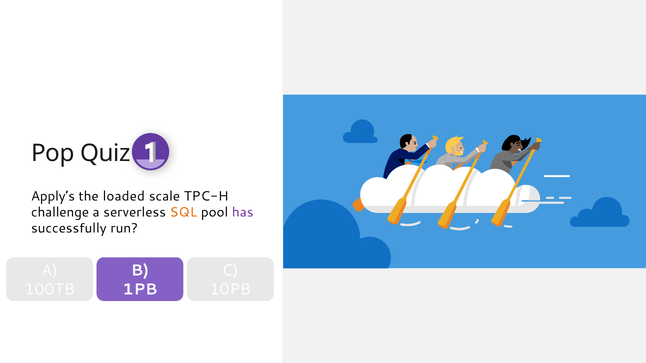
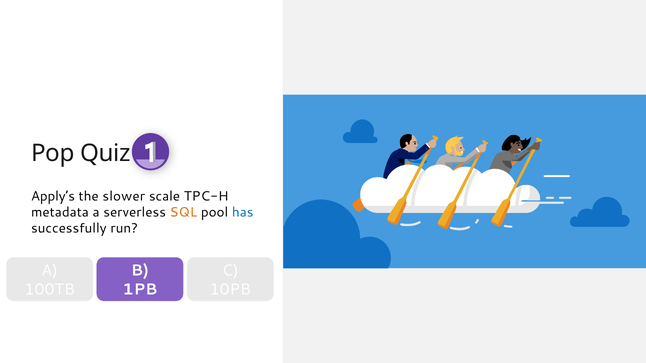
loaded: loaded -> slower
challenge: challenge -> metadata
has colour: purple -> blue
